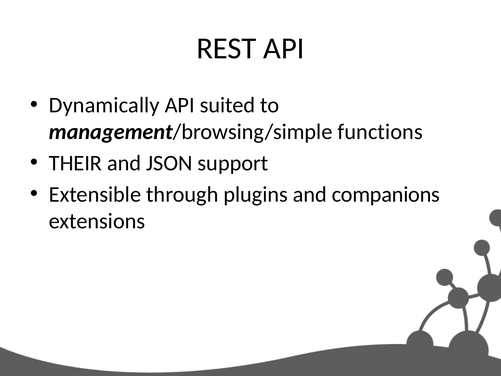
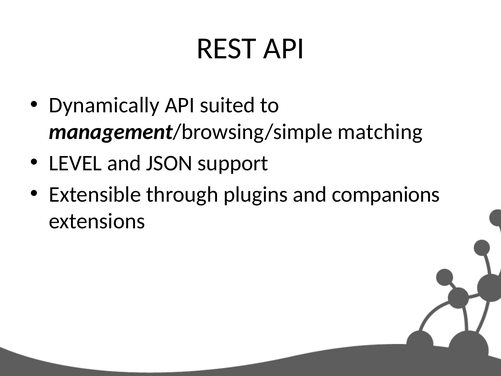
functions: functions -> matching
THEIR: THEIR -> LEVEL
